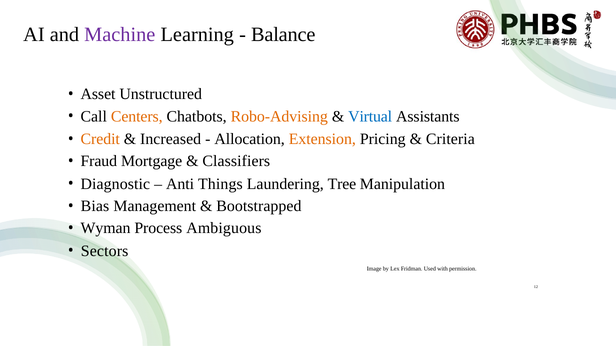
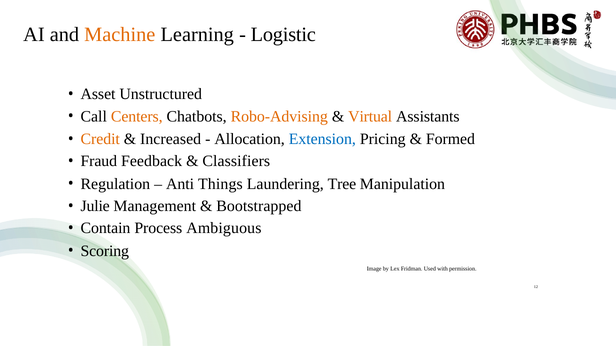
Machine colour: purple -> orange
Balance: Balance -> Logistic
Virtual colour: blue -> orange
Extension colour: orange -> blue
Criteria: Criteria -> Formed
Mortgage: Mortgage -> Feedback
Diagnostic: Diagnostic -> Regulation
Bias: Bias -> Julie
Wyman: Wyman -> Contain
Sectors: Sectors -> Scoring
